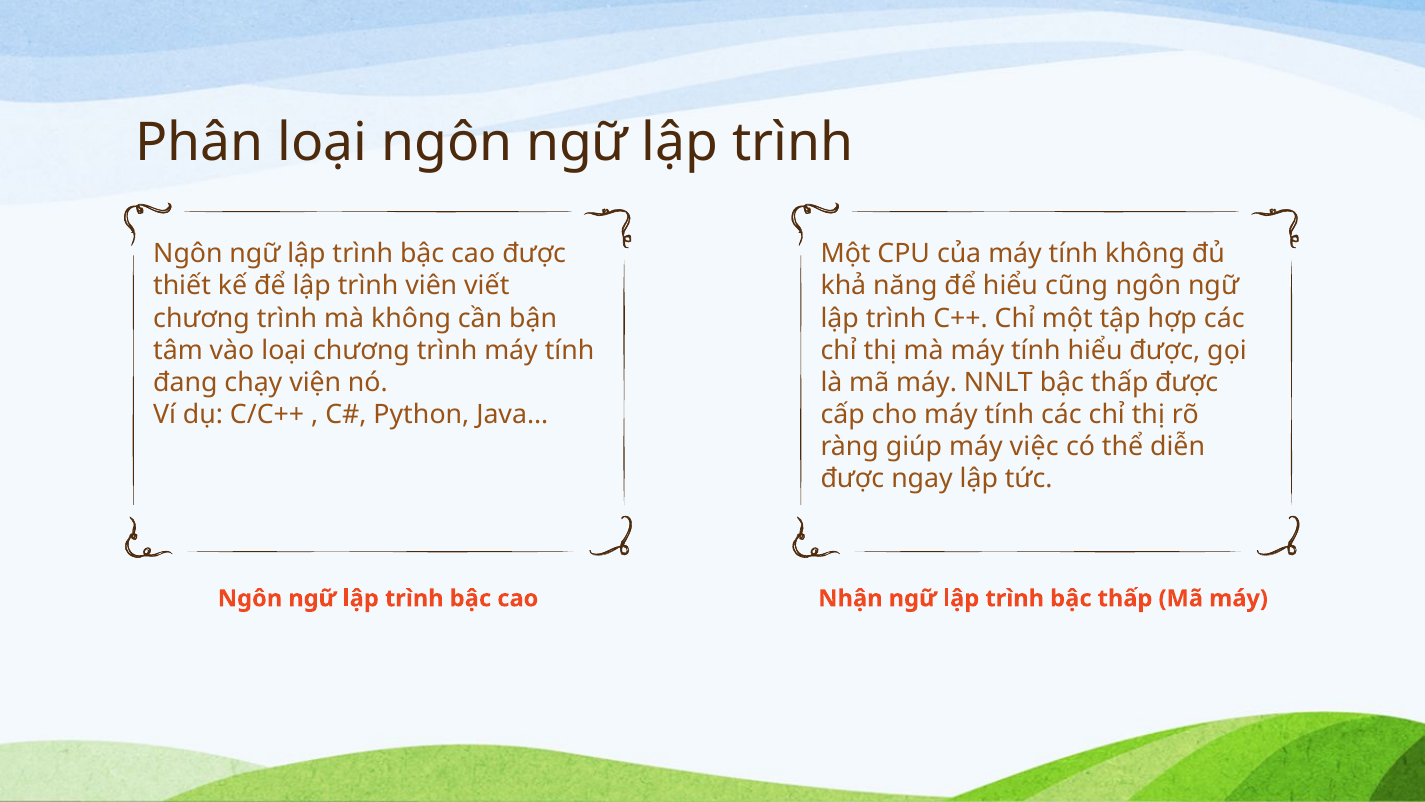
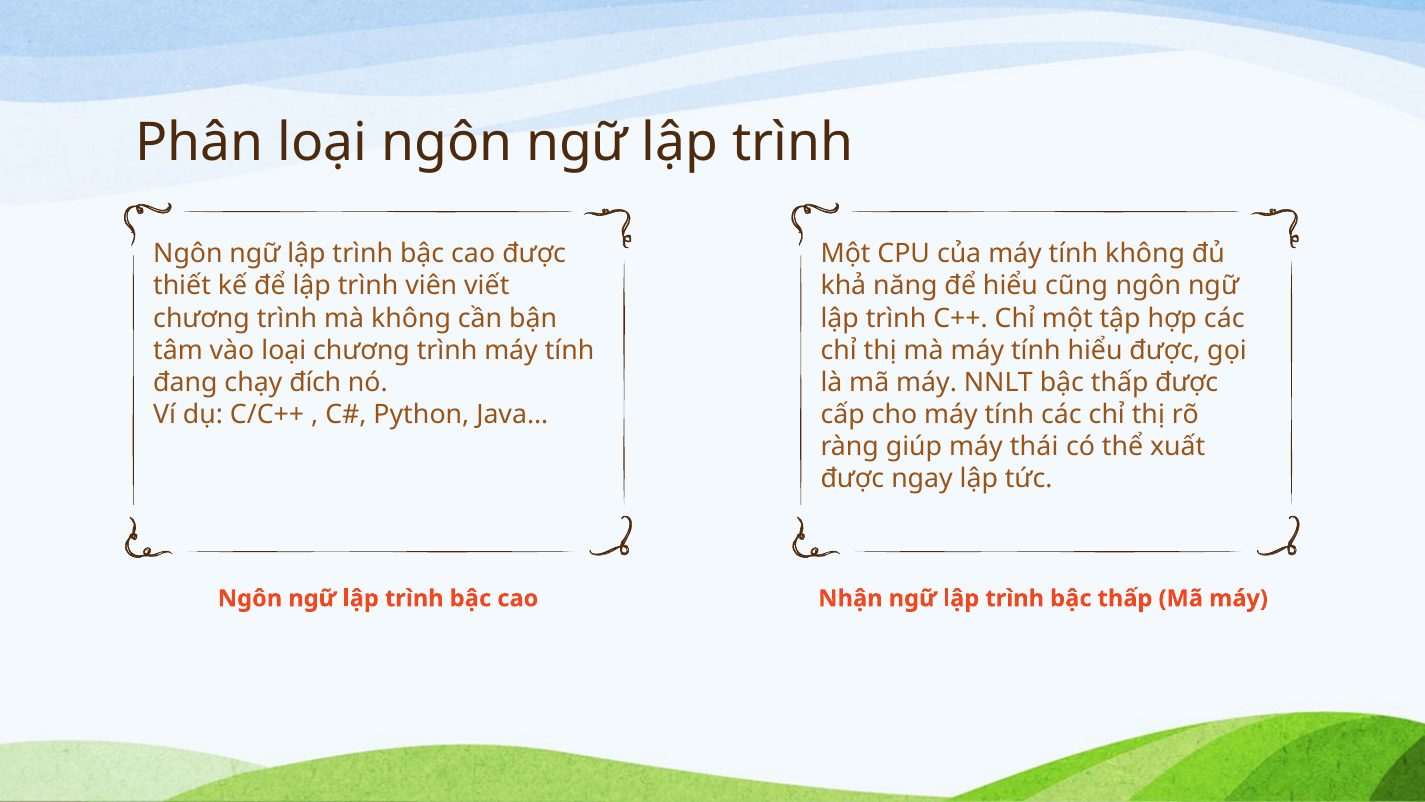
viện: viện -> đích
việc: việc -> thái
diễn: diễn -> xuất
